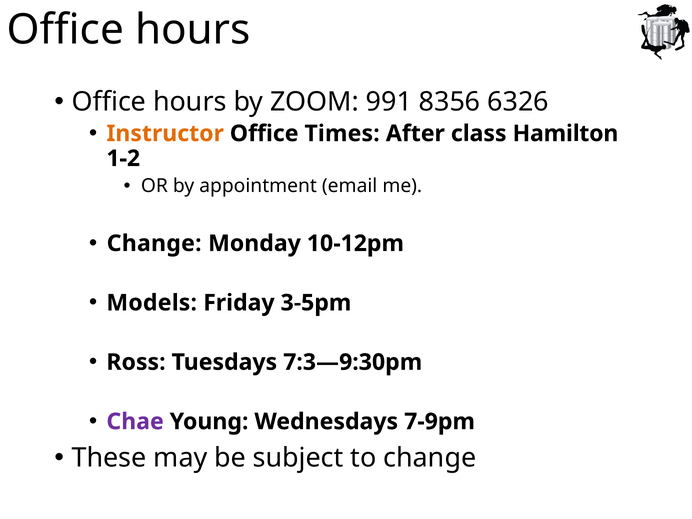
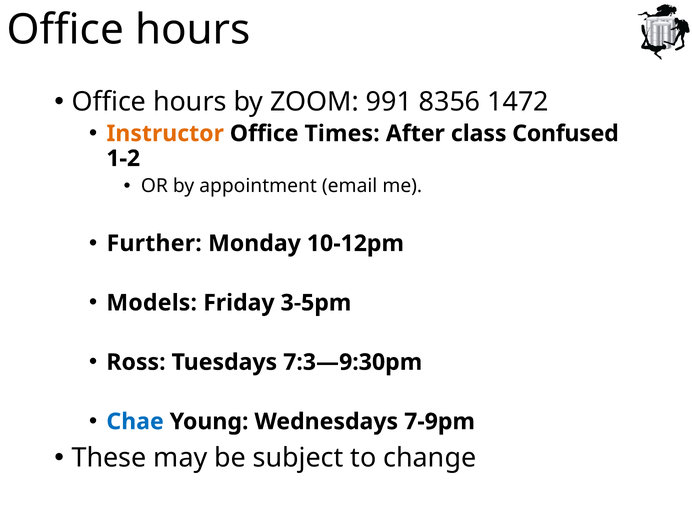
6326: 6326 -> 1472
Hamilton: Hamilton -> Confused
Change at (154, 243): Change -> Further
Chae colour: purple -> blue
